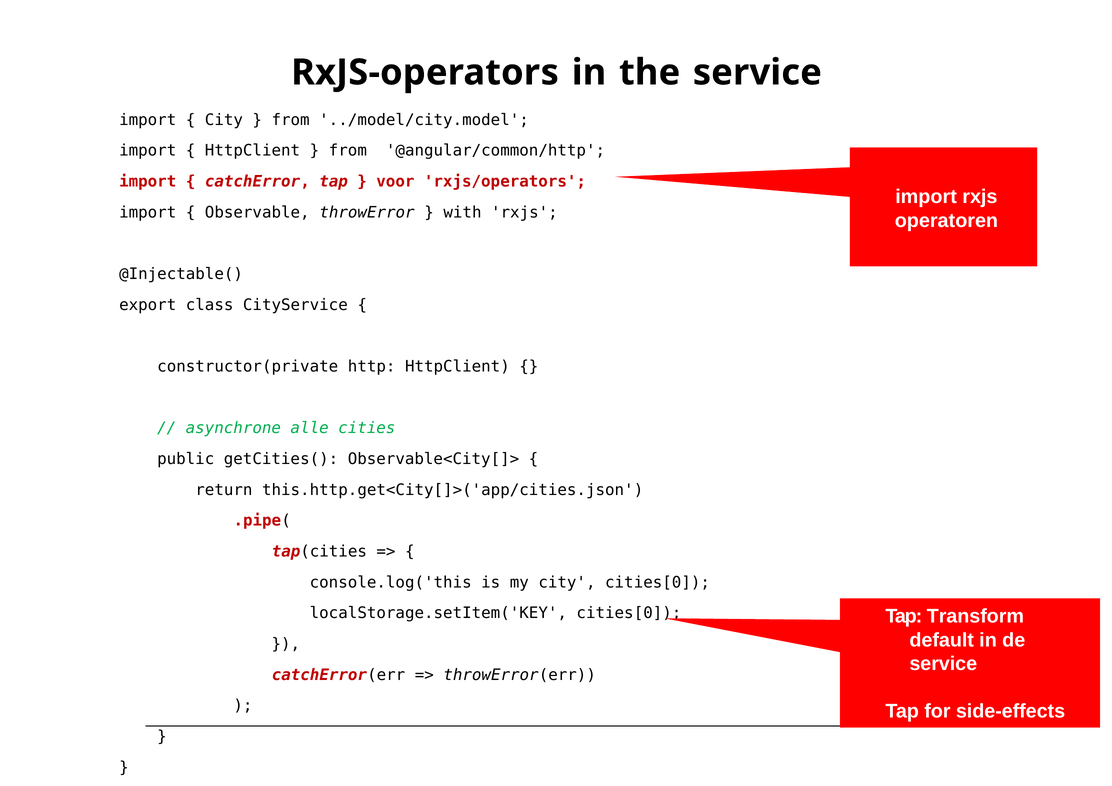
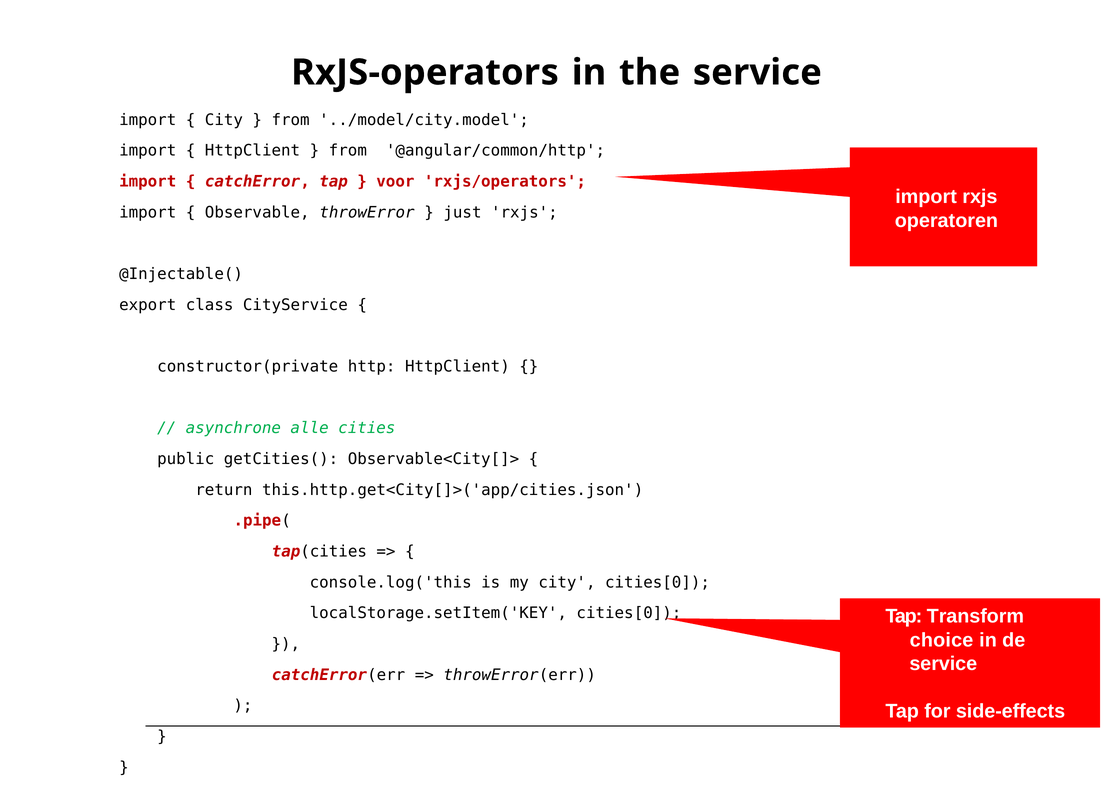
with: with -> just
default: default -> choice
